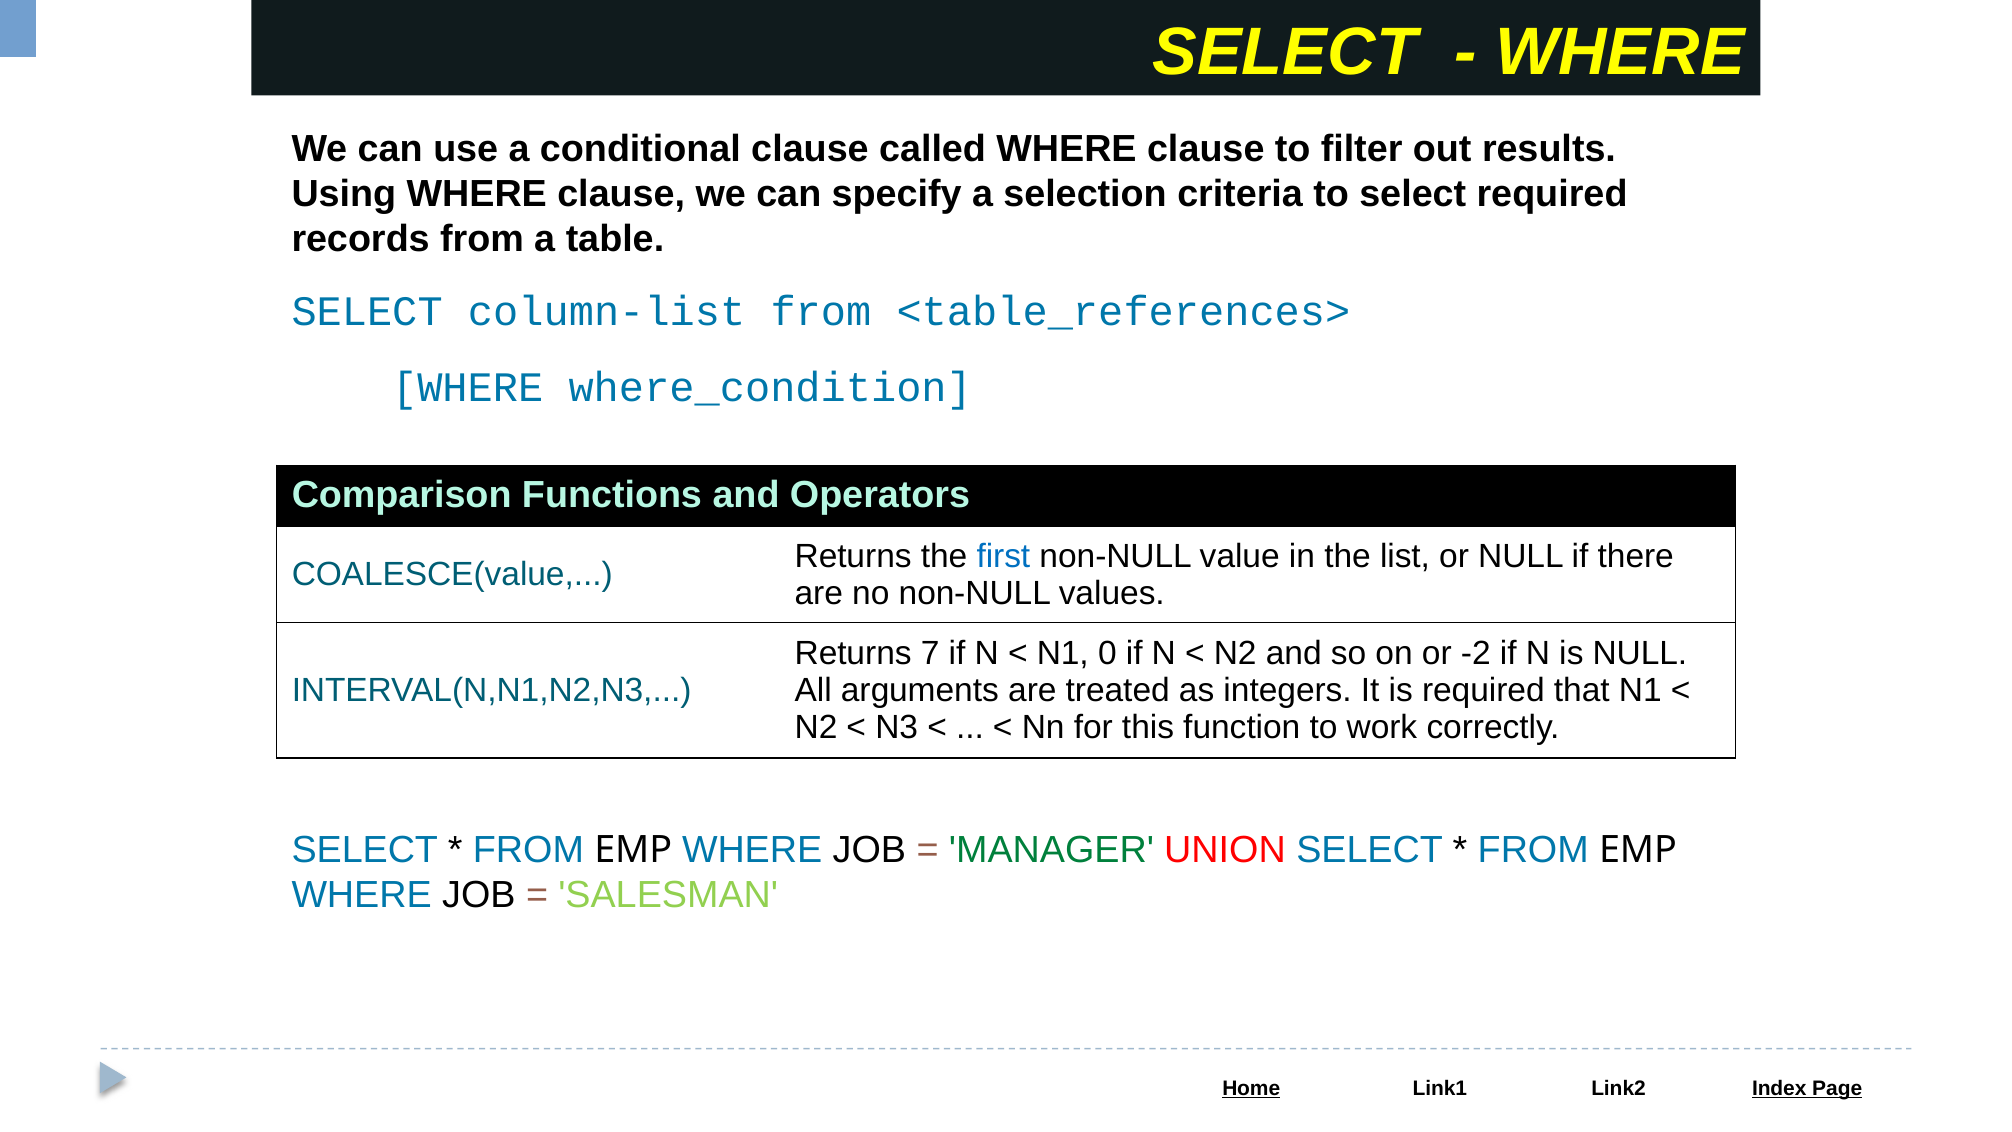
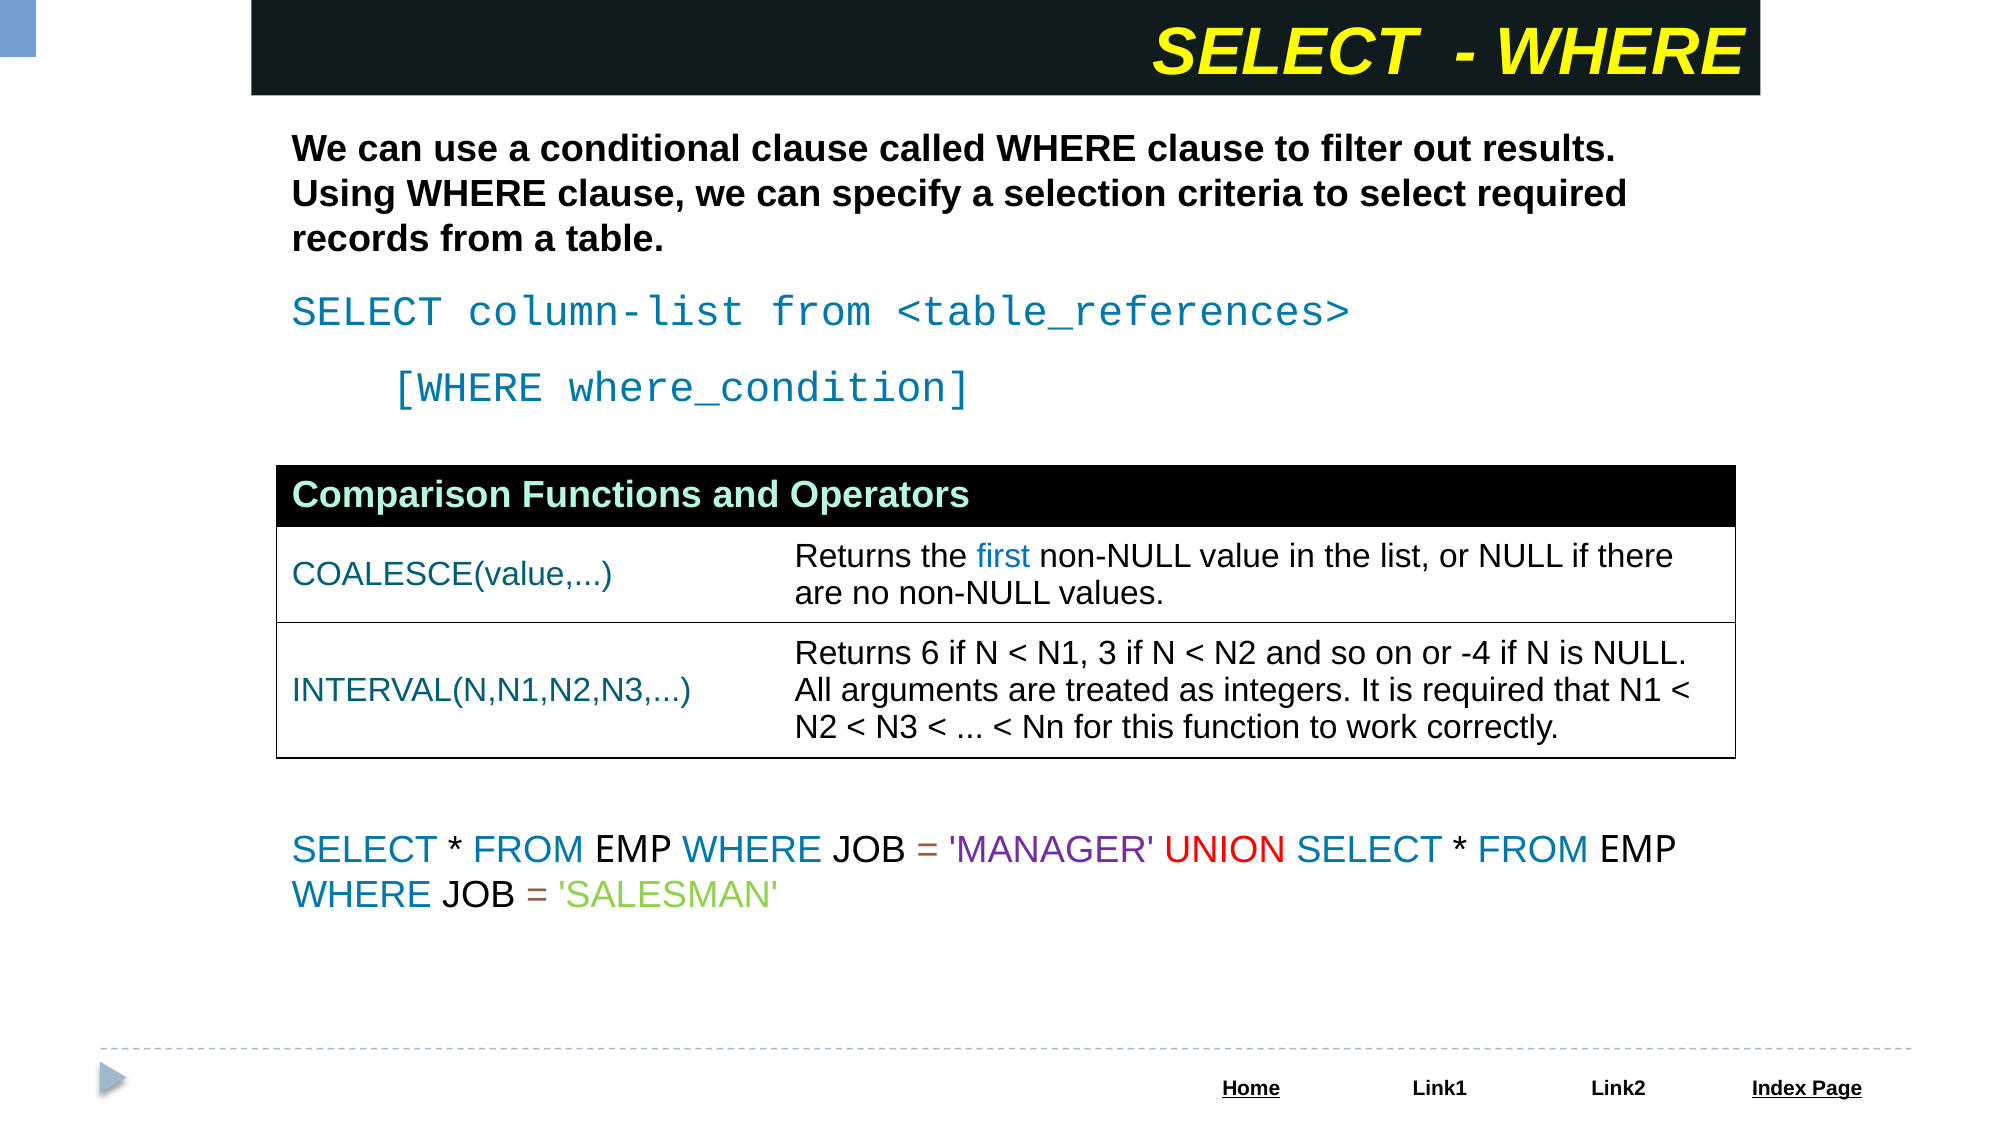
7: 7 -> 6
0: 0 -> 3
-2: -2 -> -4
MANAGER colour: green -> purple
